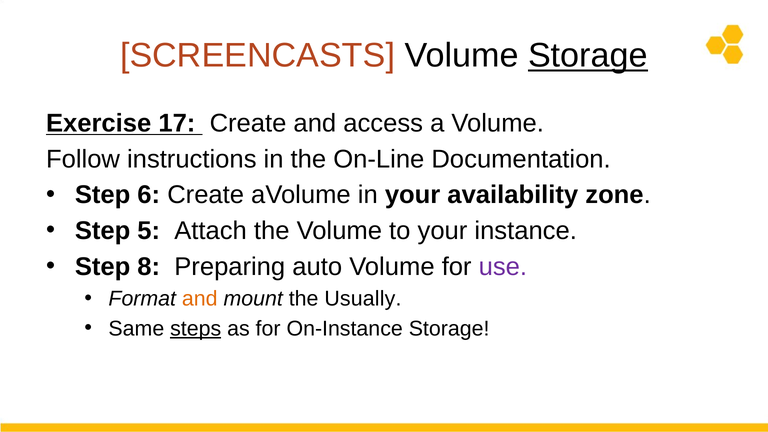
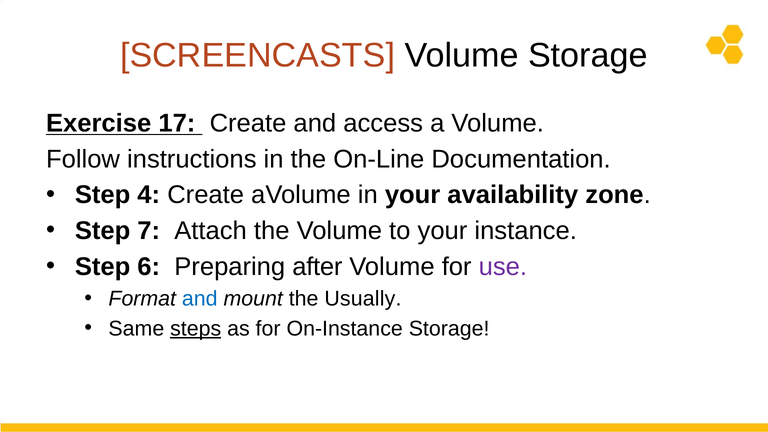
Storage at (588, 56) underline: present -> none
6: 6 -> 4
5: 5 -> 7
8: 8 -> 6
auto: auto -> after
and at (200, 299) colour: orange -> blue
